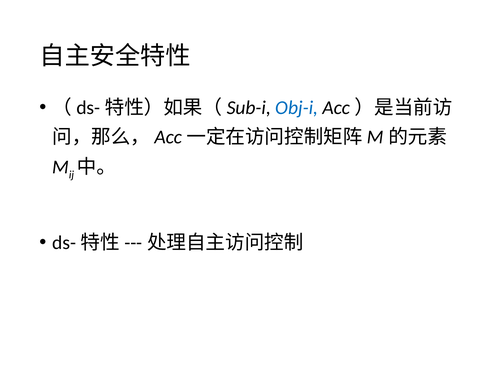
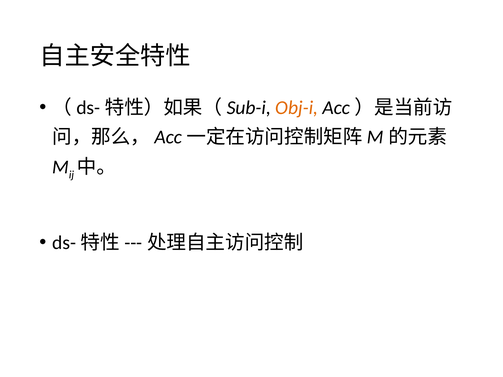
Obj-i colour: blue -> orange
